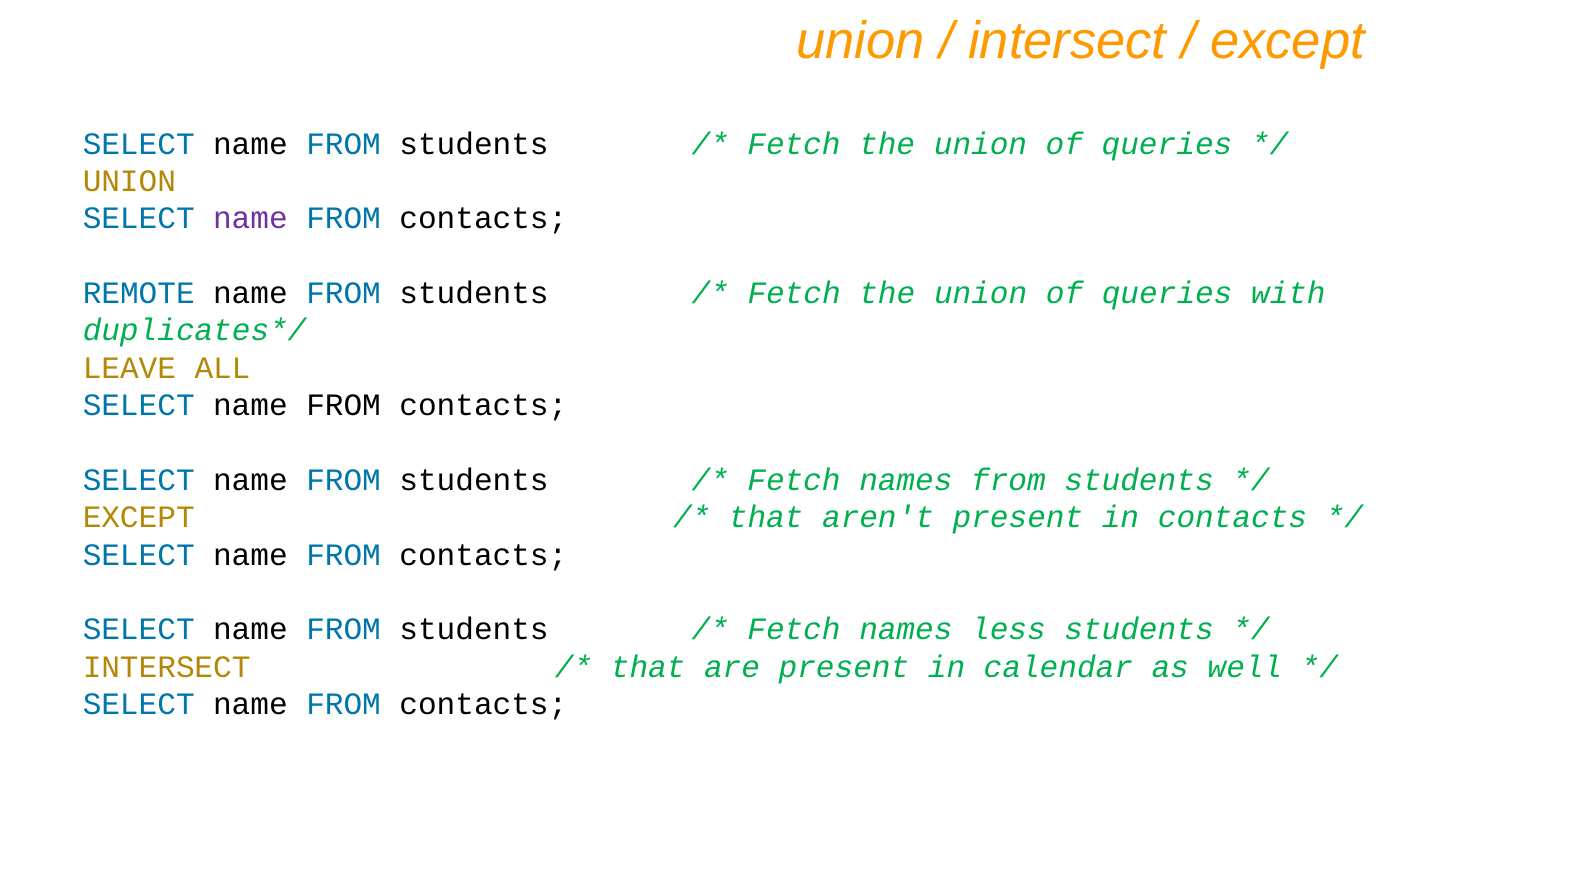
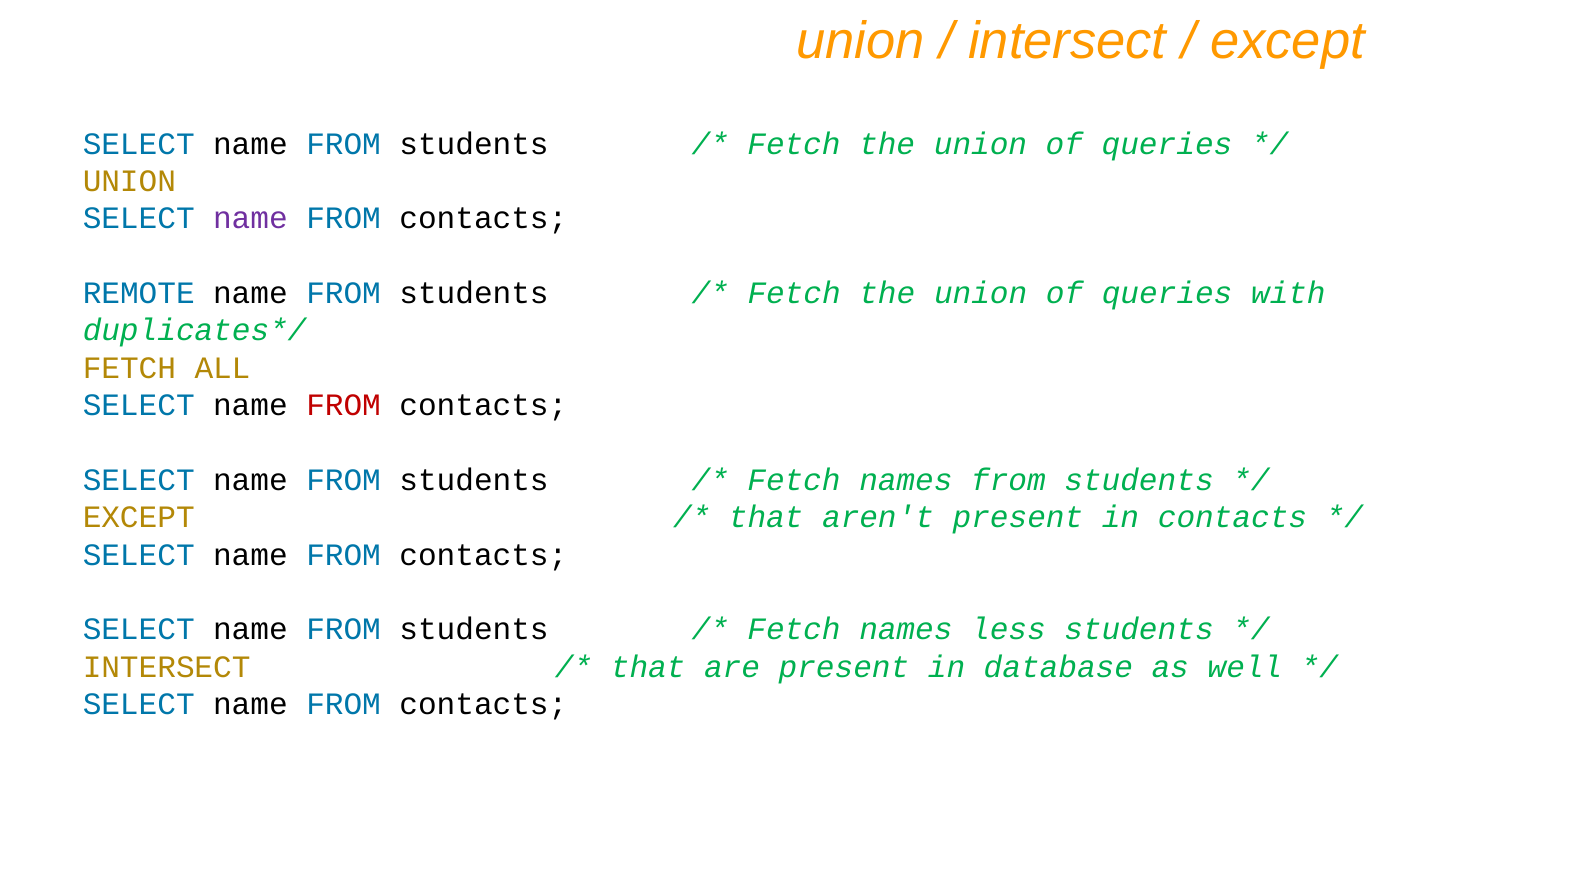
LEAVE at (129, 368): LEAVE -> FETCH
FROM at (344, 405) colour: black -> red
calendar: calendar -> database
